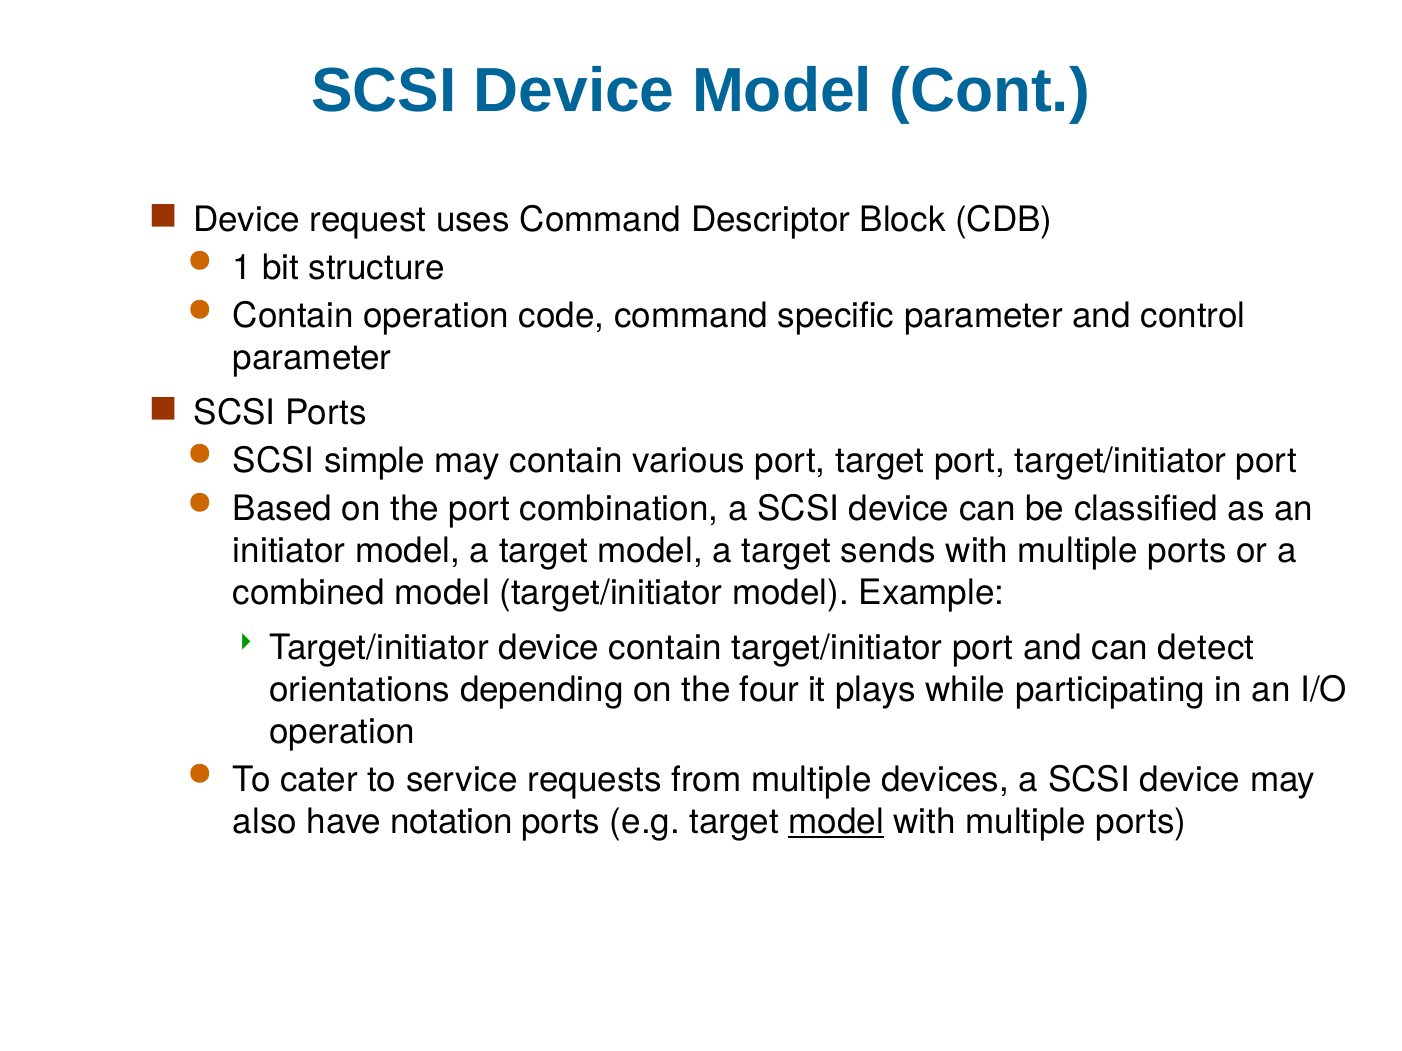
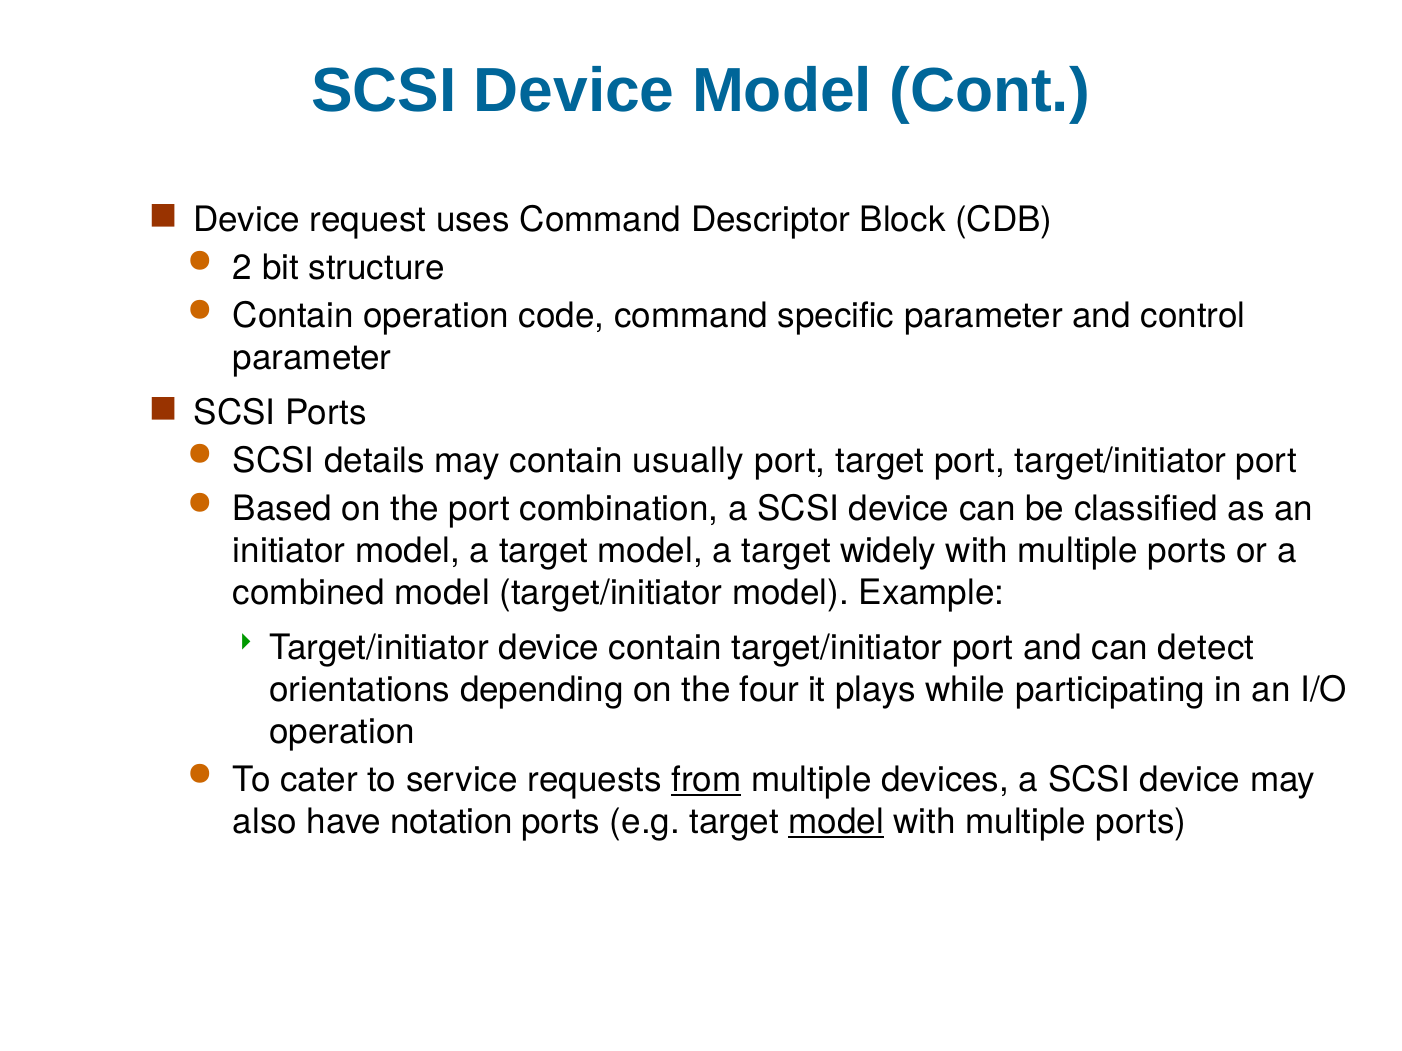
1: 1 -> 2
simple: simple -> details
various: various -> usually
sends: sends -> widely
from underline: none -> present
